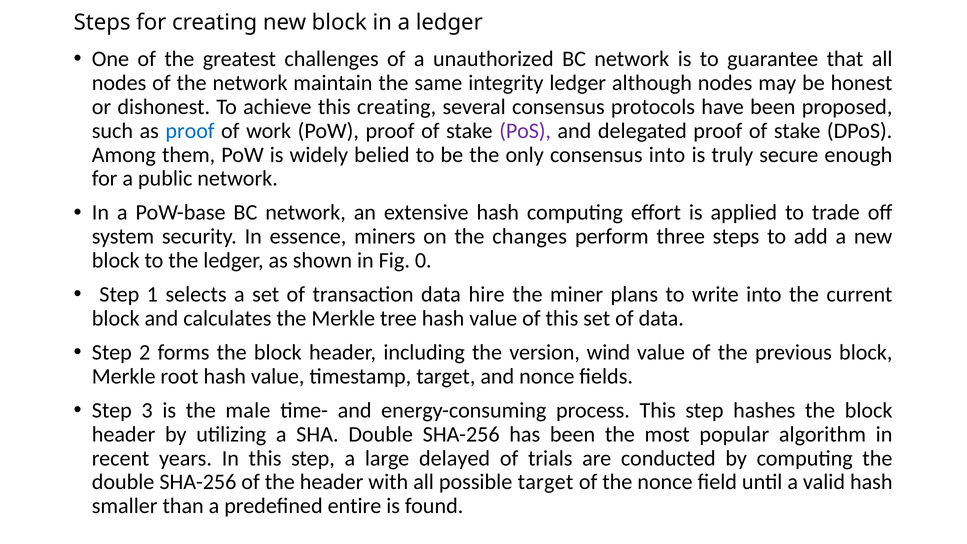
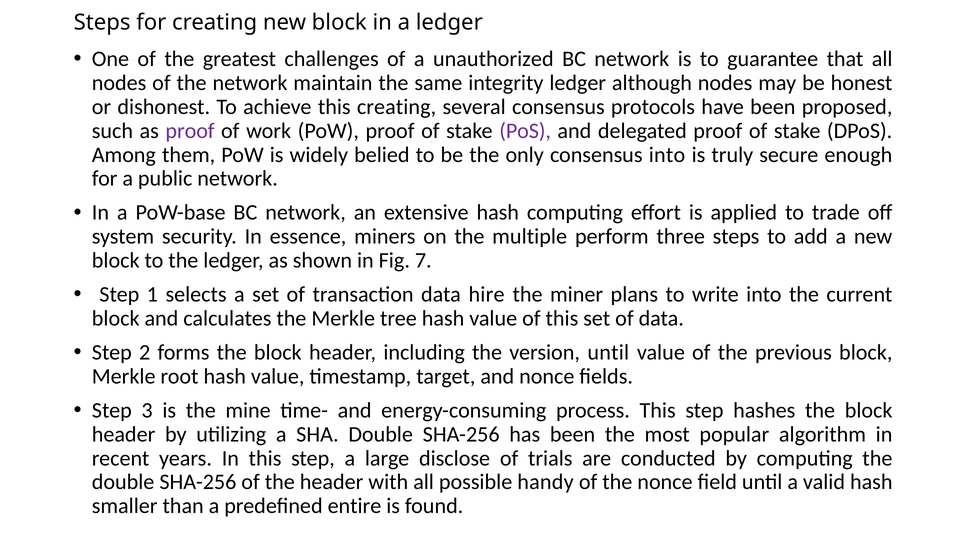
proof at (190, 131) colour: blue -> purple
changes: changes -> multiple
0: 0 -> 7
version wind: wind -> until
male: male -> mine
delayed: delayed -> disclose
possible target: target -> handy
